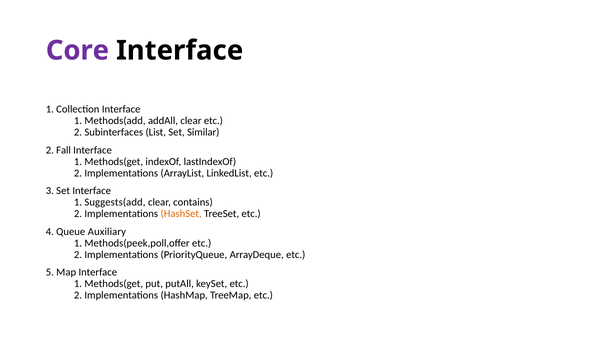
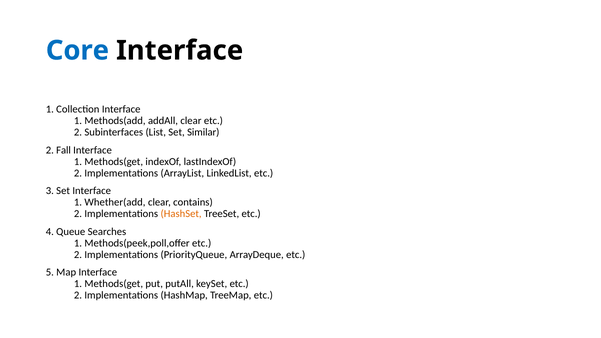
Core colour: purple -> blue
Suggests(add: Suggests(add -> Whether(add
Auxiliary: Auxiliary -> Searches
